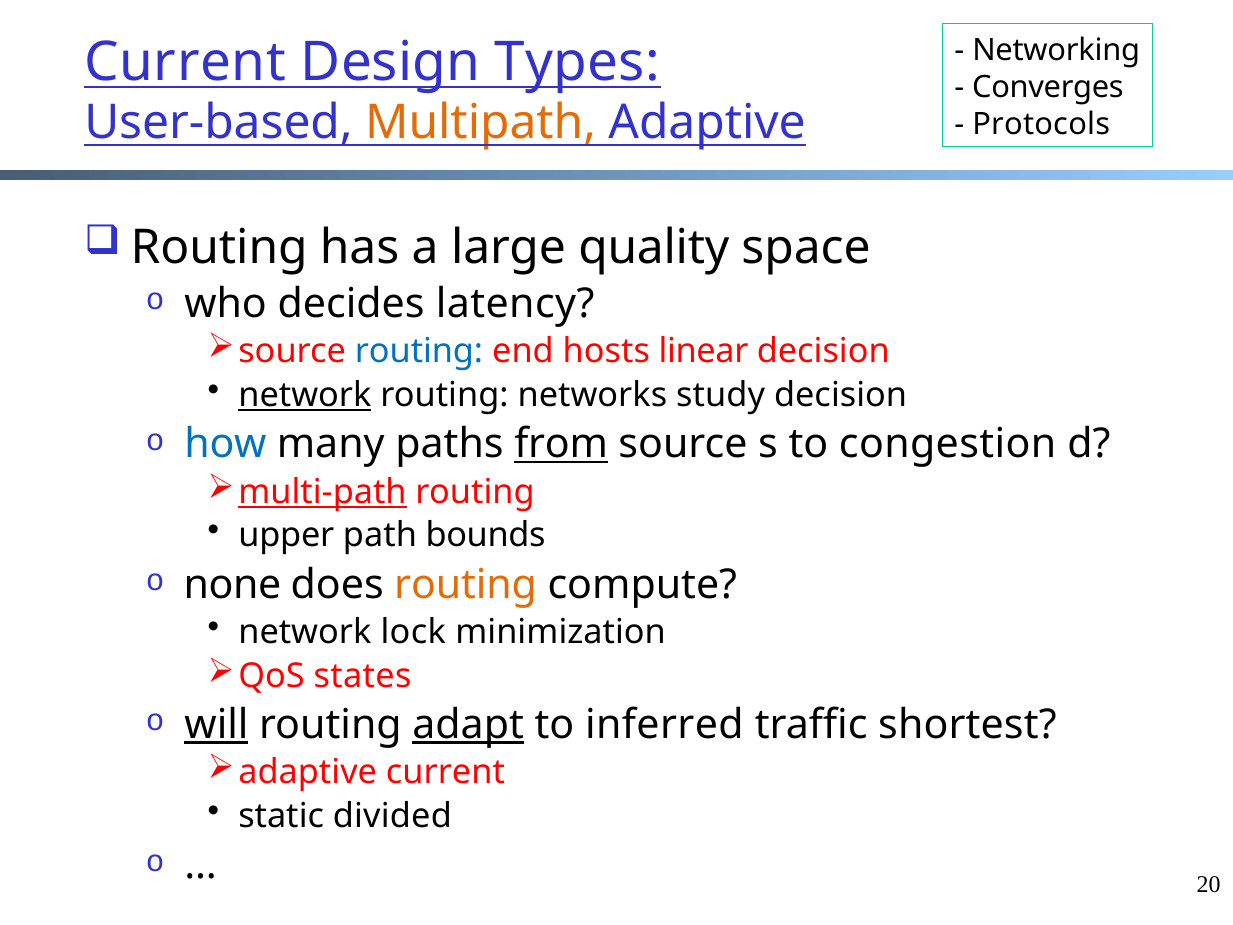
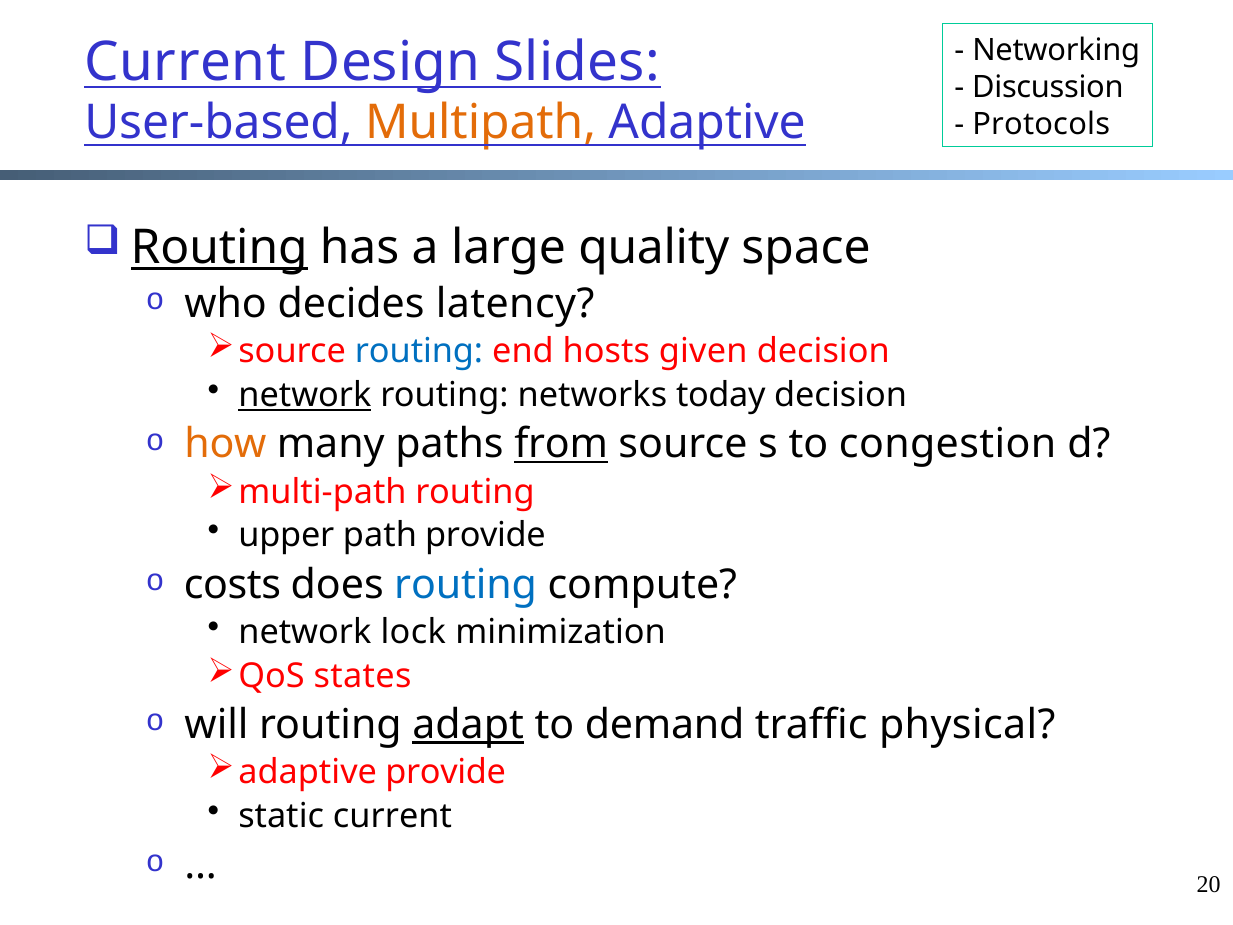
Types: Types -> Slides
Converges: Converges -> Discussion
Routing at (219, 248) underline: none -> present
linear: linear -> given
study: study -> today
how colour: blue -> orange
multi-path underline: present -> none
path bounds: bounds -> provide
none: none -> costs
routing at (466, 584) colour: orange -> blue
will underline: present -> none
inferred: inferred -> demand
shortest: shortest -> physical
adaptive current: current -> provide
static divided: divided -> current
